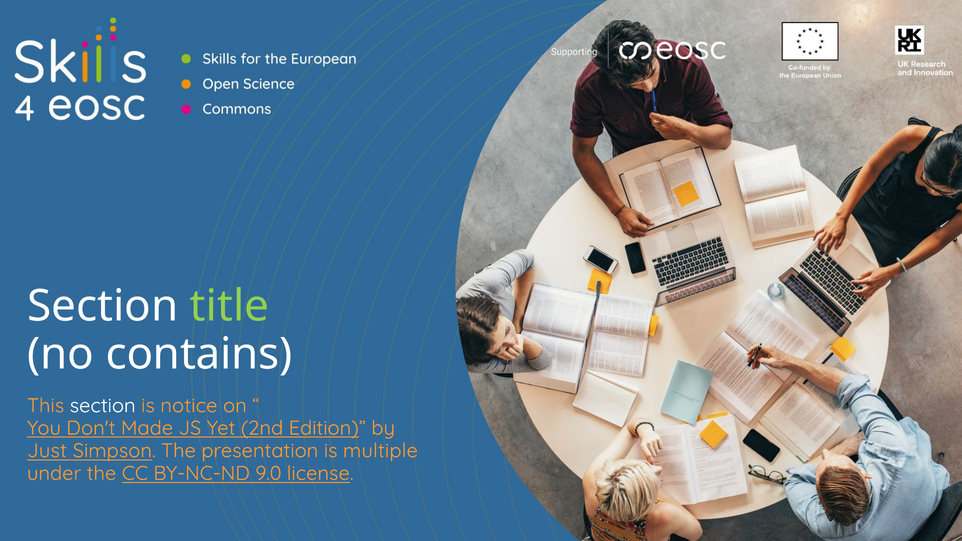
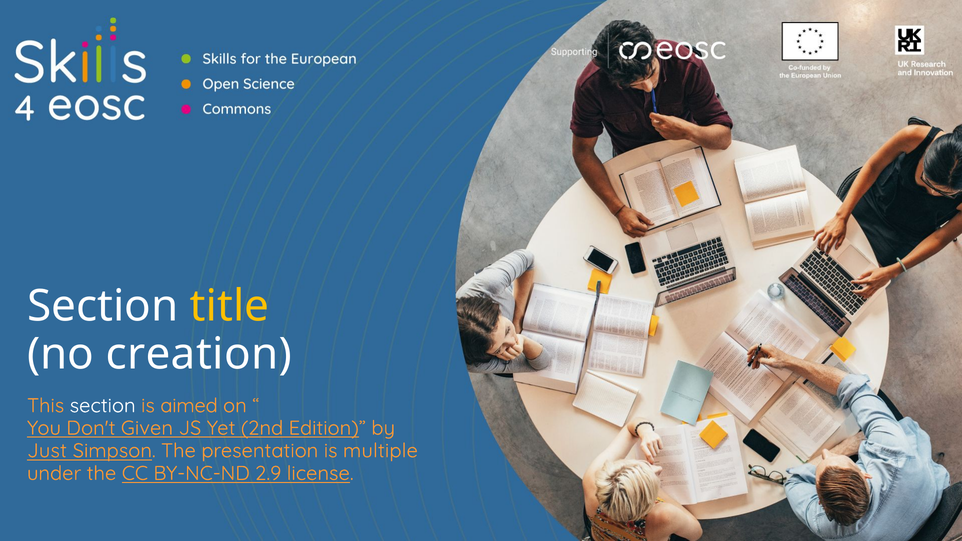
title colour: light green -> yellow
contains: contains -> creation
notice: notice -> aimed
Made: Made -> Given
9.0: 9.0 -> 2.9
